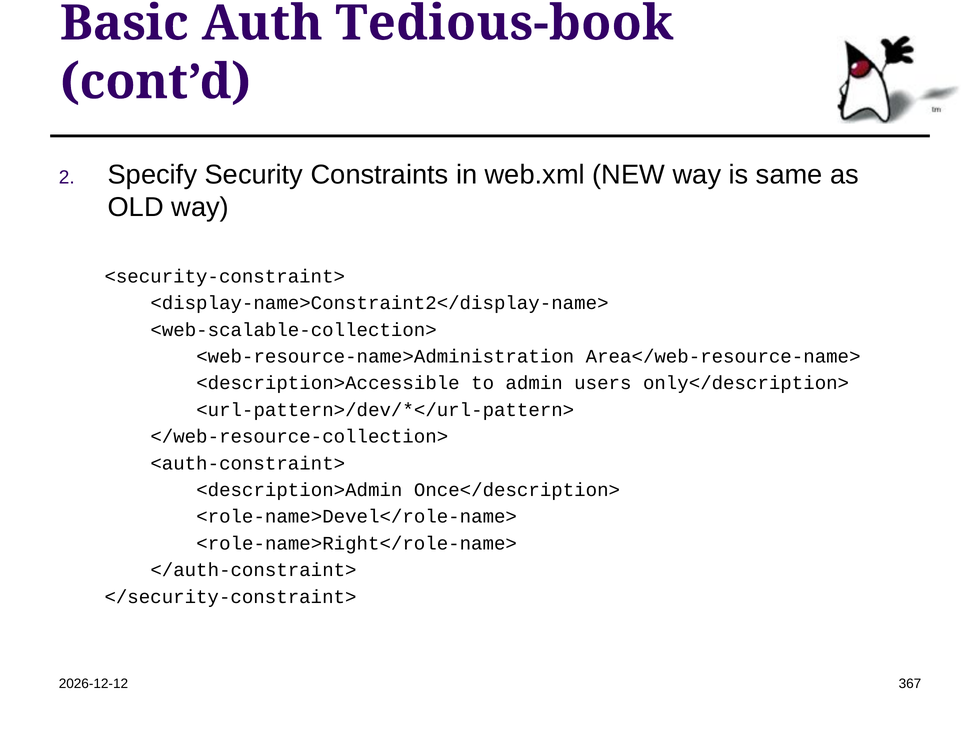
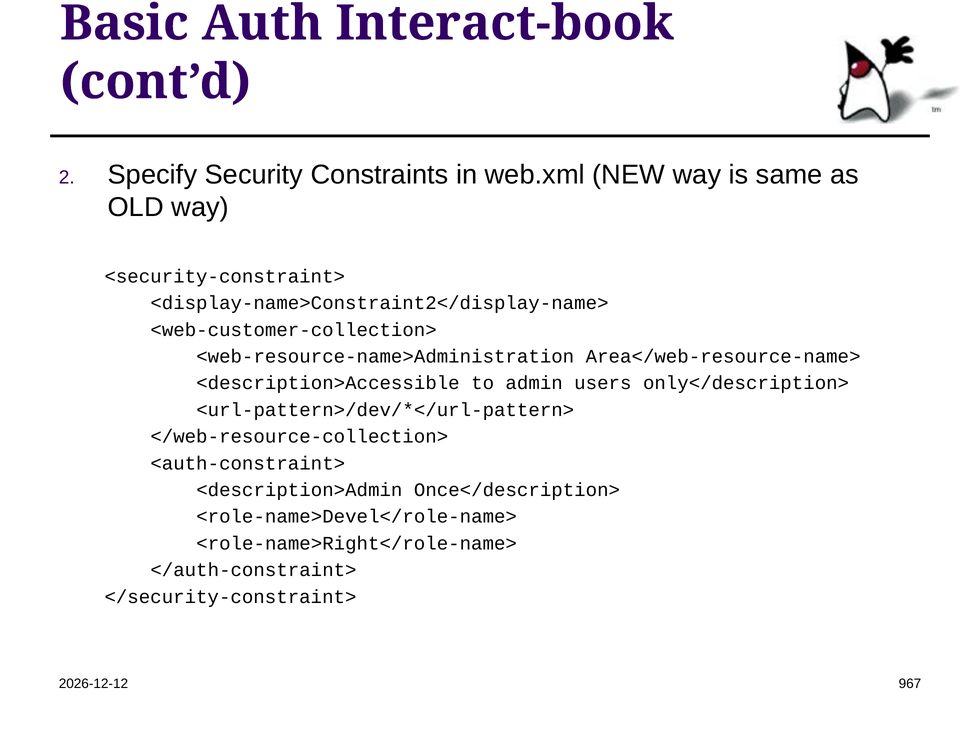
Tedious-book: Tedious-book -> Interact-book
<web-scalable-collection>: <web-scalable-collection> -> <web-customer-collection>
367: 367 -> 967
